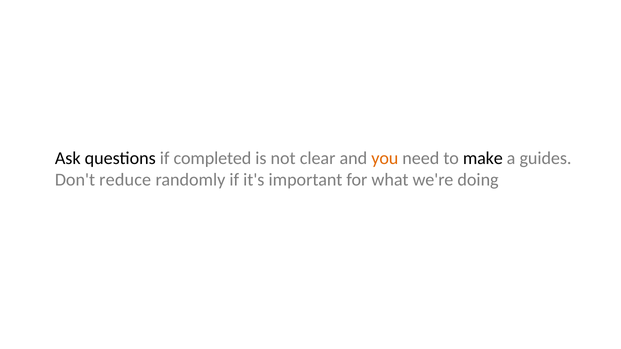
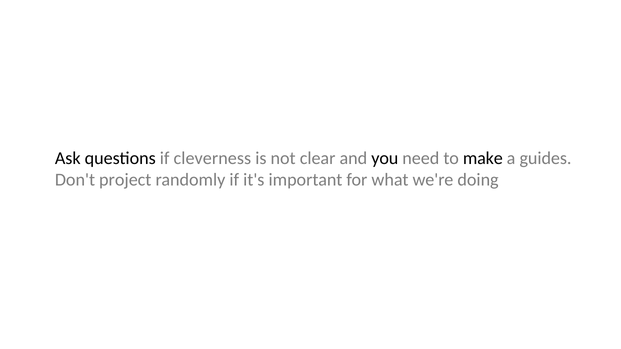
completed: completed -> cleverness
you colour: orange -> black
reduce: reduce -> project
